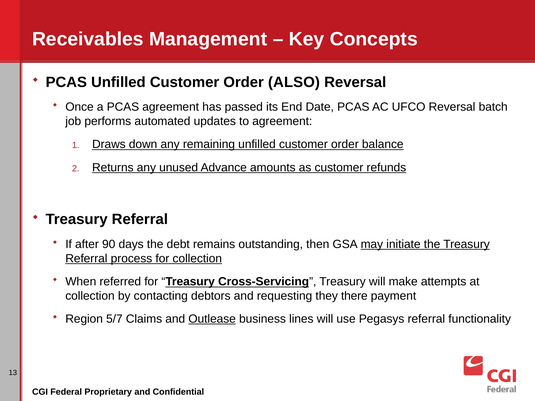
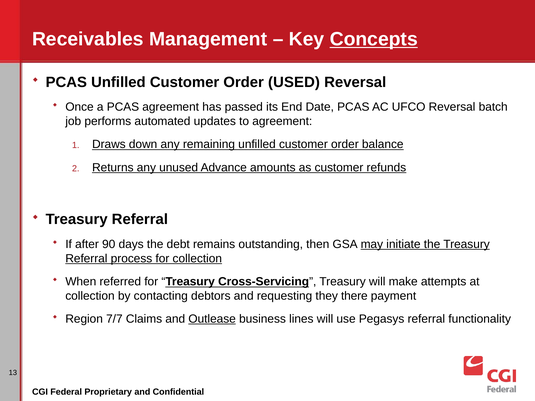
Concepts underline: none -> present
ALSO: ALSO -> USED
5/7: 5/7 -> 7/7
